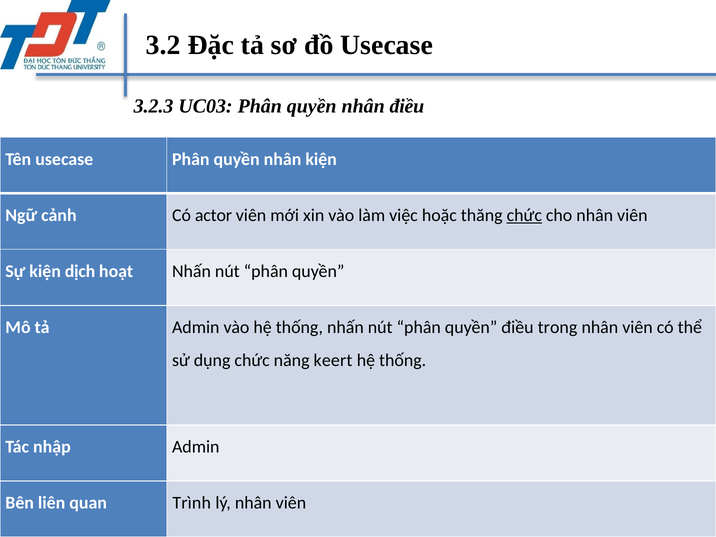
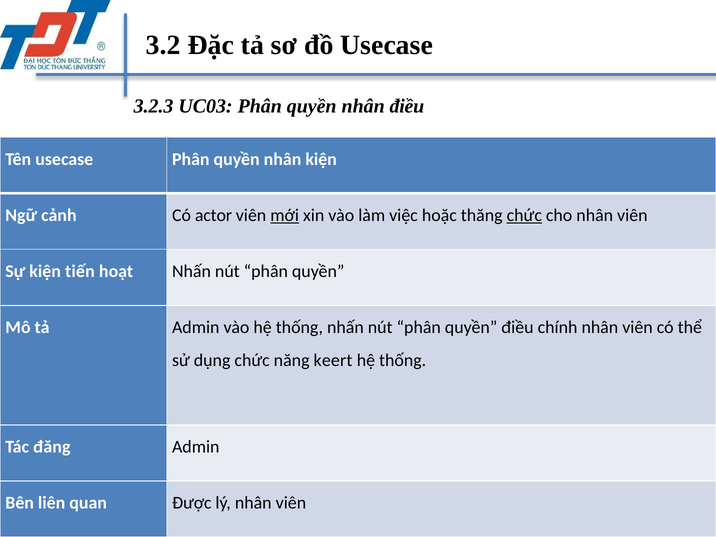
mới underline: none -> present
dịch: dịch -> tiến
trong: trong -> chính
nhập: nhập -> đăng
Trình: Trình -> Được
